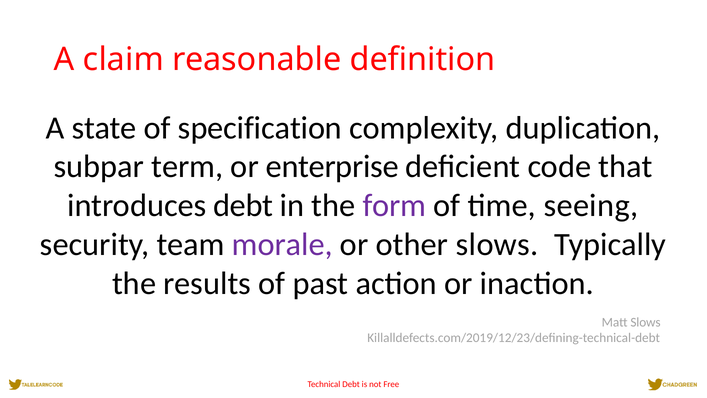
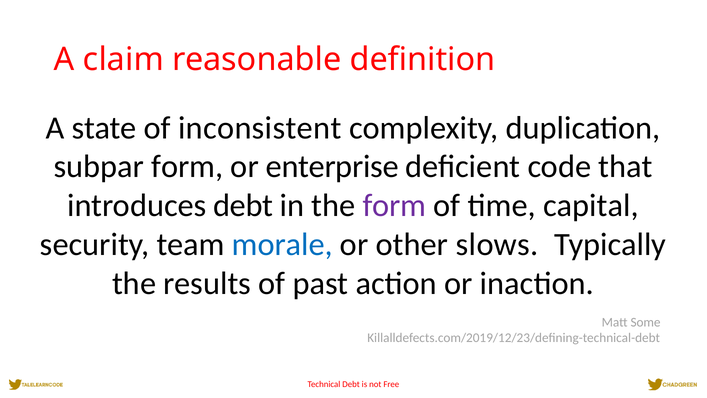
specification: specification -> inconsistent
subpar term: term -> form
seeing: seeing -> capital
morale colour: purple -> blue
Matt Slows: Slows -> Some
